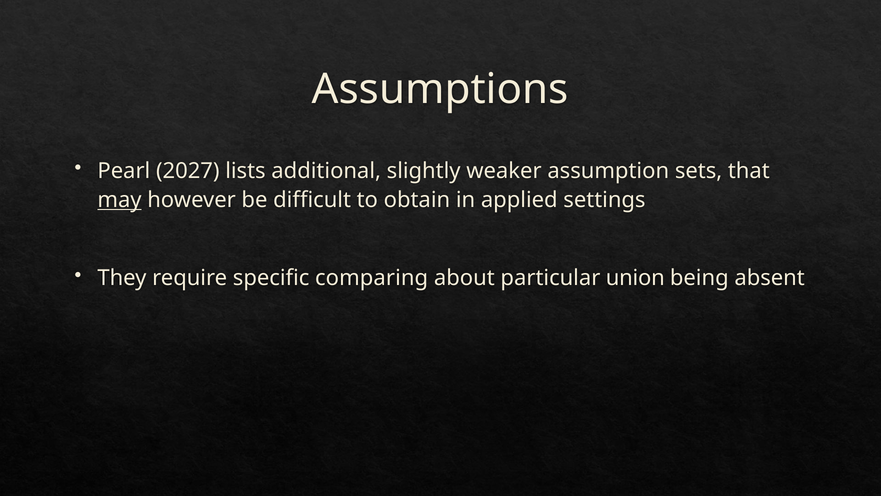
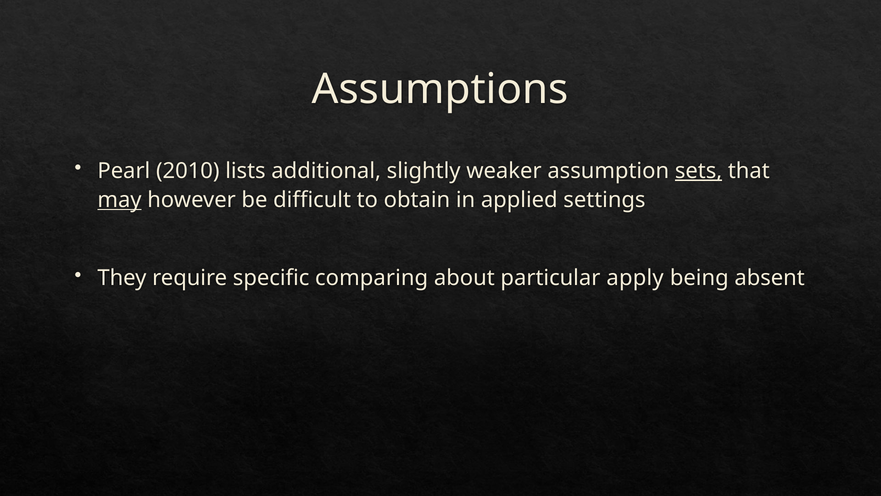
2027: 2027 -> 2010
sets underline: none -> present
union: union -> apply
